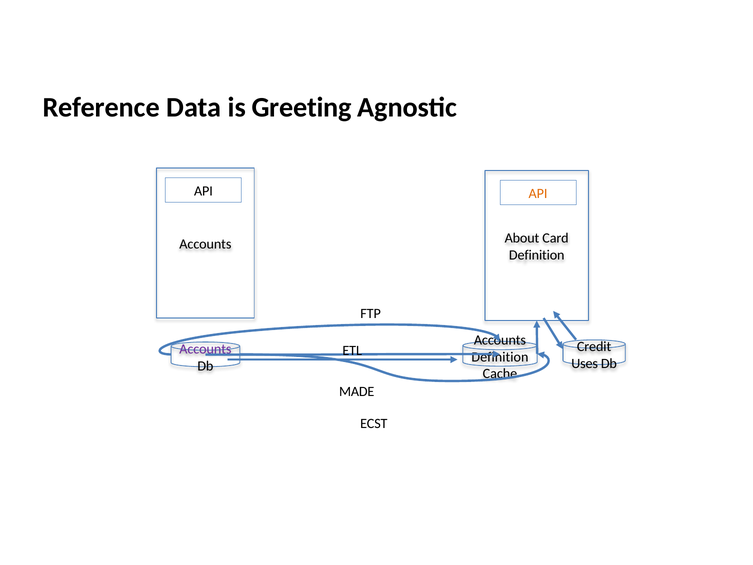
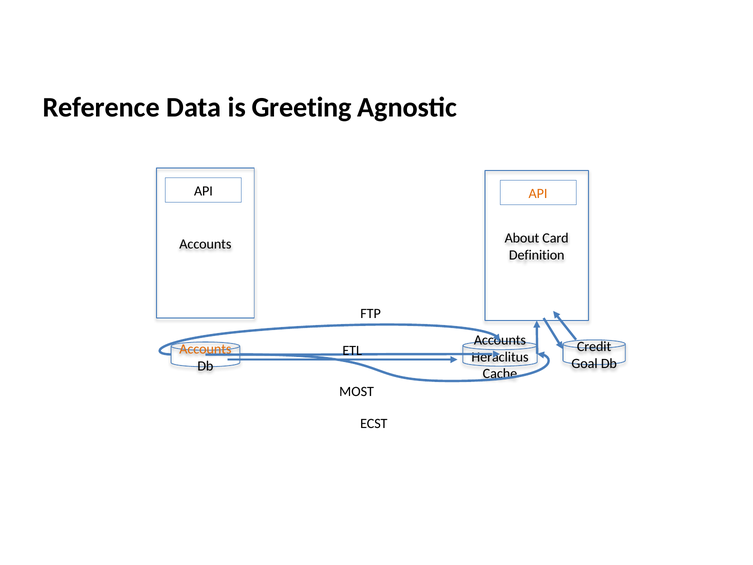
Accounts at (205, 349) colour: purple -> orange
Definition at (500, 357): Definition -> Heraclitus
Uses: Uses -> Goal
MADE: MADE -> MOST
